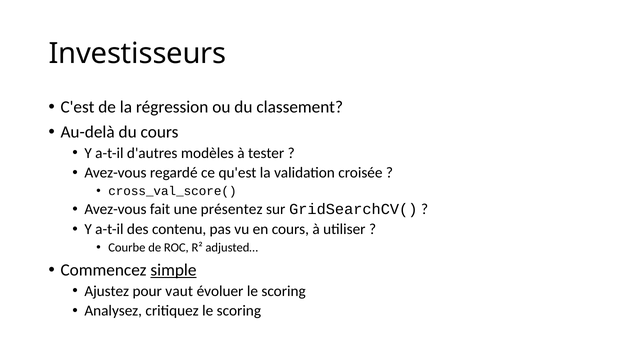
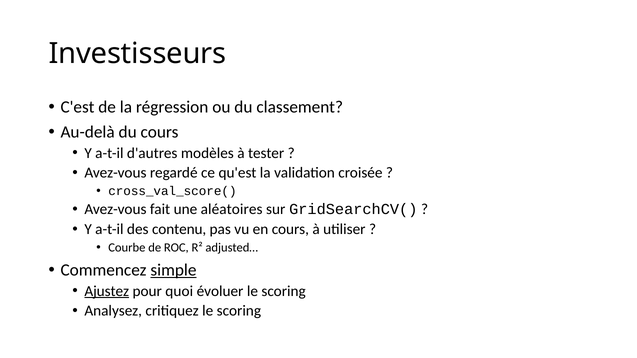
présentez: présentez -> aléatoires
Ajustez underline: none -> present
vaut: vaut -> quoi
